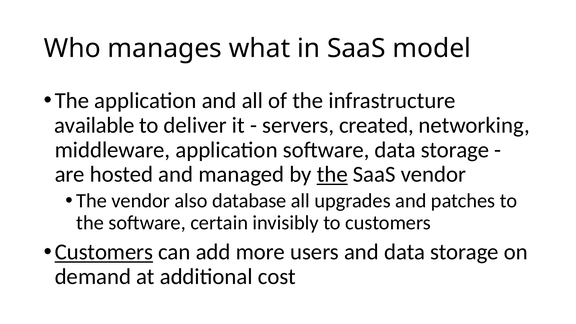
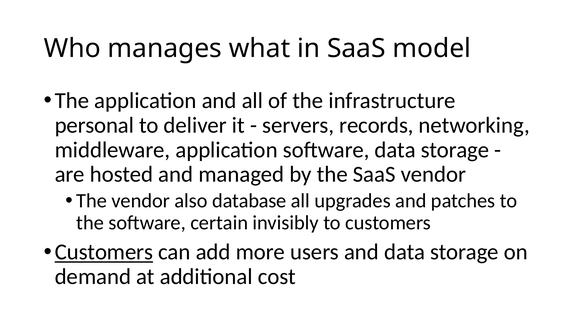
available: available -> personal
created: created -> records
the at (332, 174) underline: present -> none
